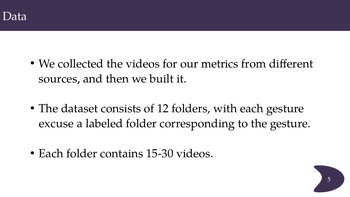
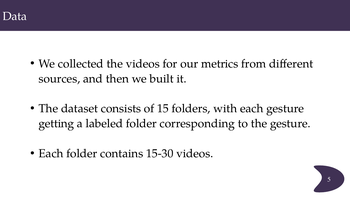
12: 12 -> 15
excuse: excuse -> getting
